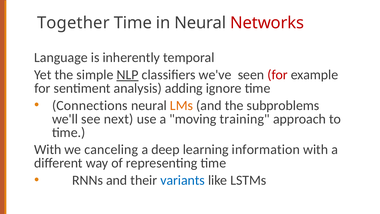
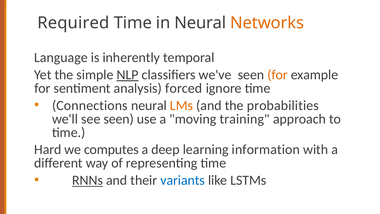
Together: Together -> Required
Networks colour: red -> orange
for at (278, 75) colour: red -> orange
adding: adding -> forced
subproblems: subproblems -> probabilities
see next: next -> seen
With at (48, 149): With -> Hard
canceling: canceling -> computes
RNNs underline: none -> present
